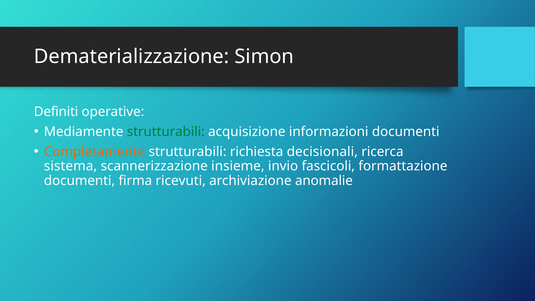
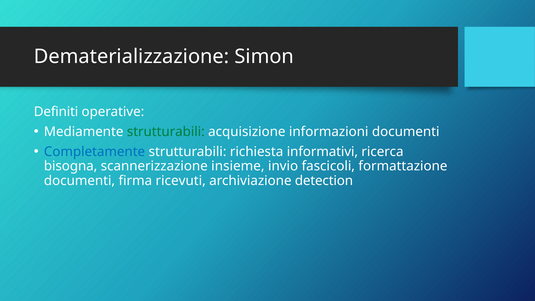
Completamente colour: orange -> blue
decisionali: decisionali -> informativi
sistema: sistema -> bisogna
anomalie: anomalie -> detection
